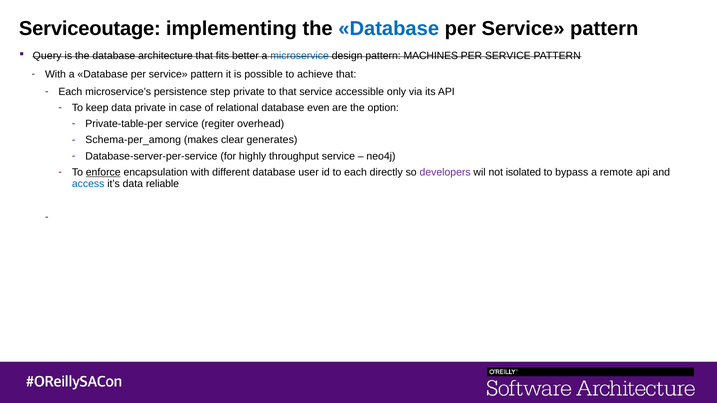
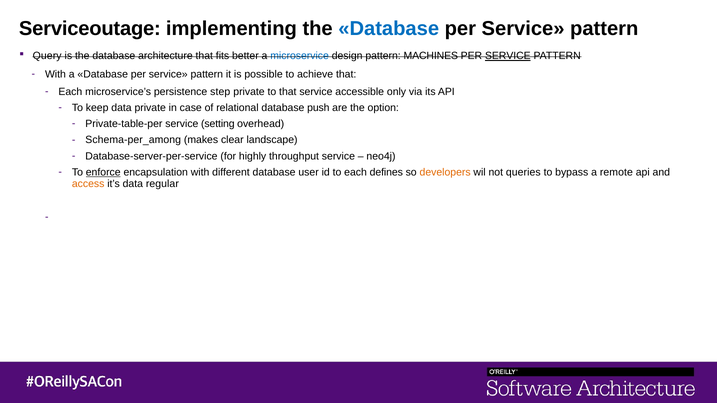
SERVICE at (508, 56) underline: none -> present
even: even -> push
regiter: regiter -> setting
generates: generates -> landscape
directly: directly -> defines
developers colour: purple -> orange
isolated: isolated -> queries
access colour: blue -> orange
reliable: reliable -> regular
